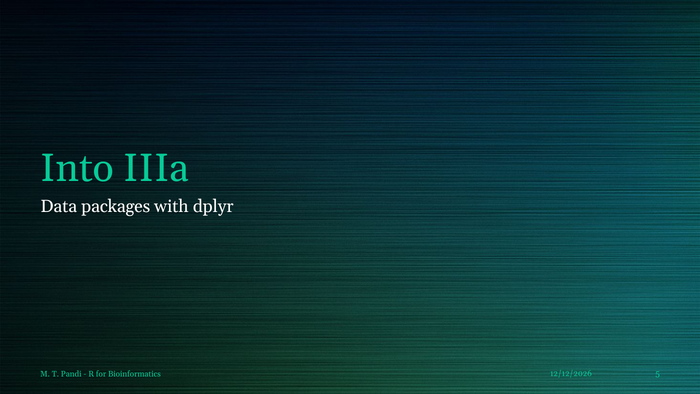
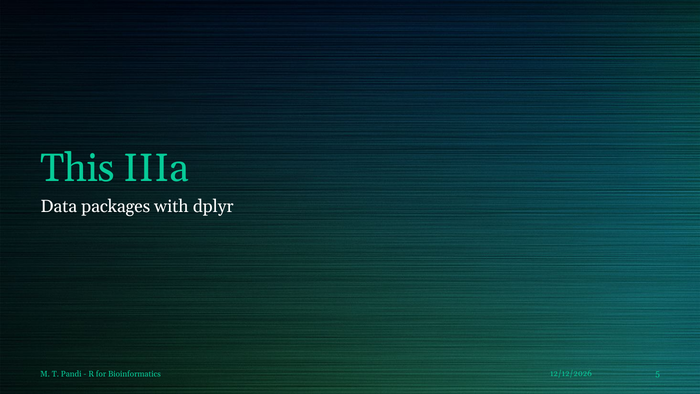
Into: Into -> This
